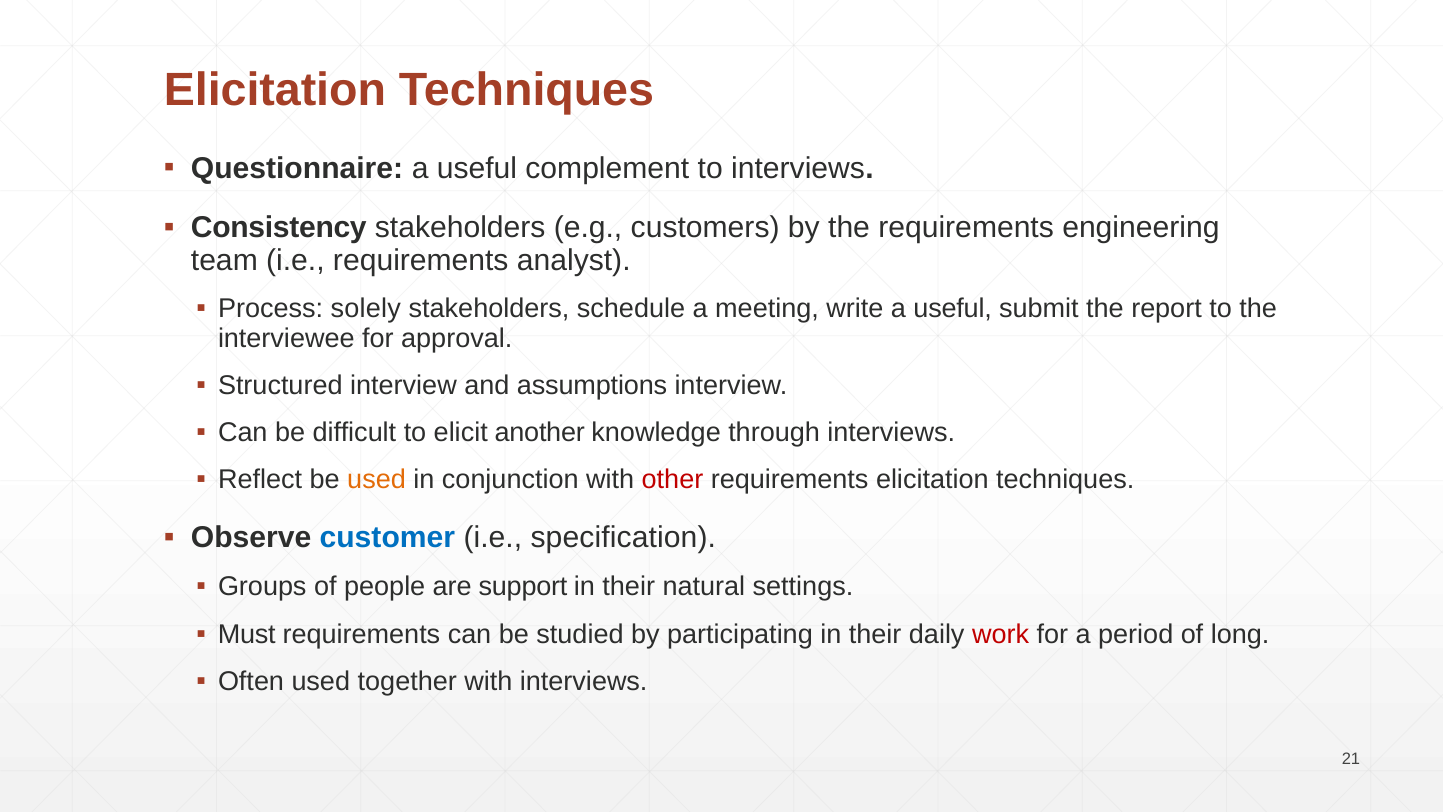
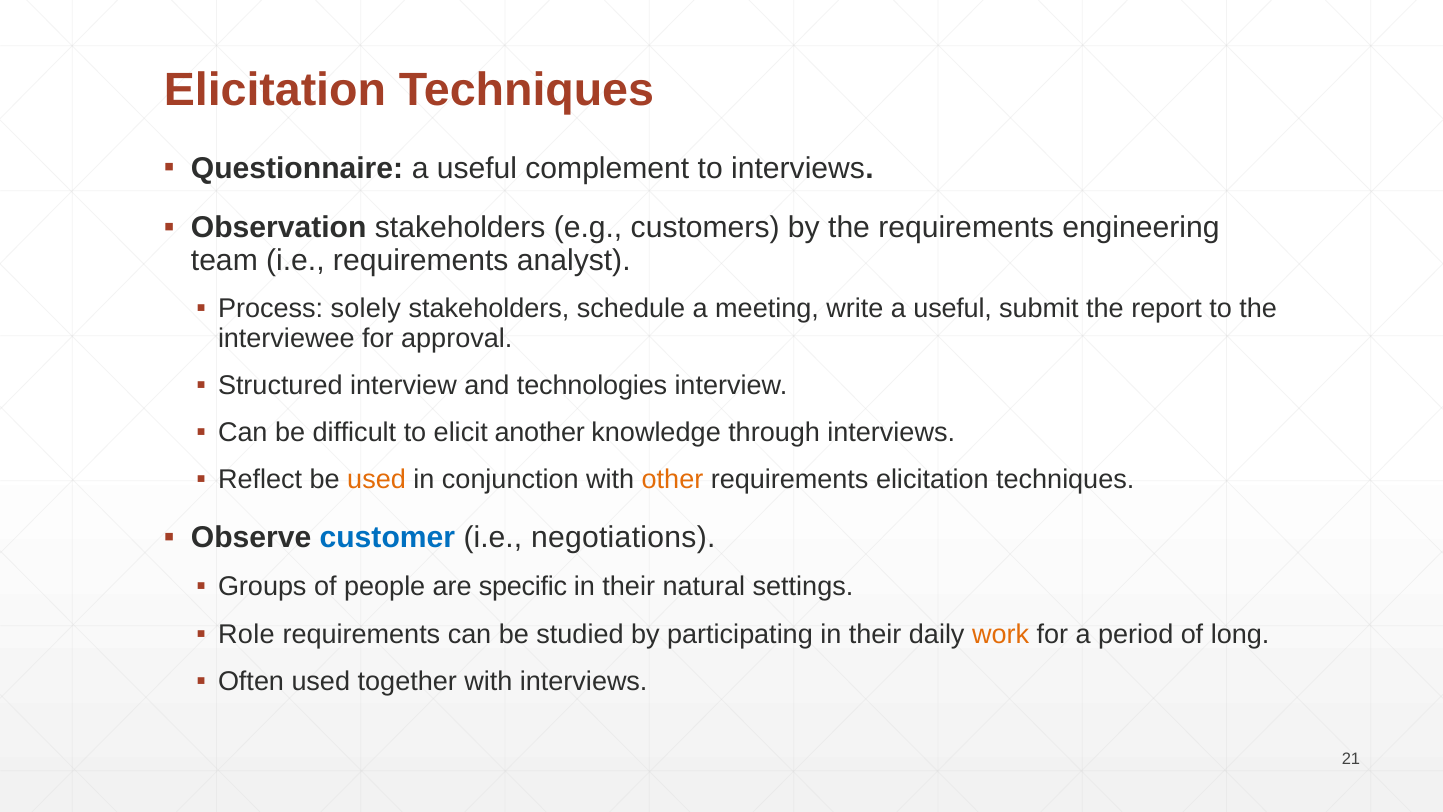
Consistency: Consistency -> Observation
assumptions: assumptions -> technologies
other colour: red -> orange
specification: specification -> negotiations
support: support -> specific
Must: Must -> Role
work colour: red -> orange
